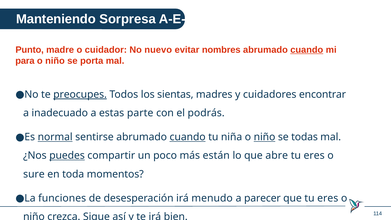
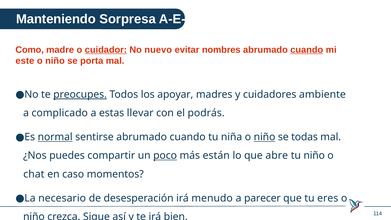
Punto: Punto -> Como
cuidador underline: none -> present
para: para -> este
sientas: sientas -> apoyar
encontrar: encontrar -> ambiente
inadecuado: inadecuado -> complicado
parte: parte -> llevar
cuando at (188, 137) underline: present -> none
puedes underline: present -> none
poco underline: none -> present
eres at (314, 156): eres -> niño
sure: sure -> chat
toda: toda -> caso
funciones: funciones -> necesario
